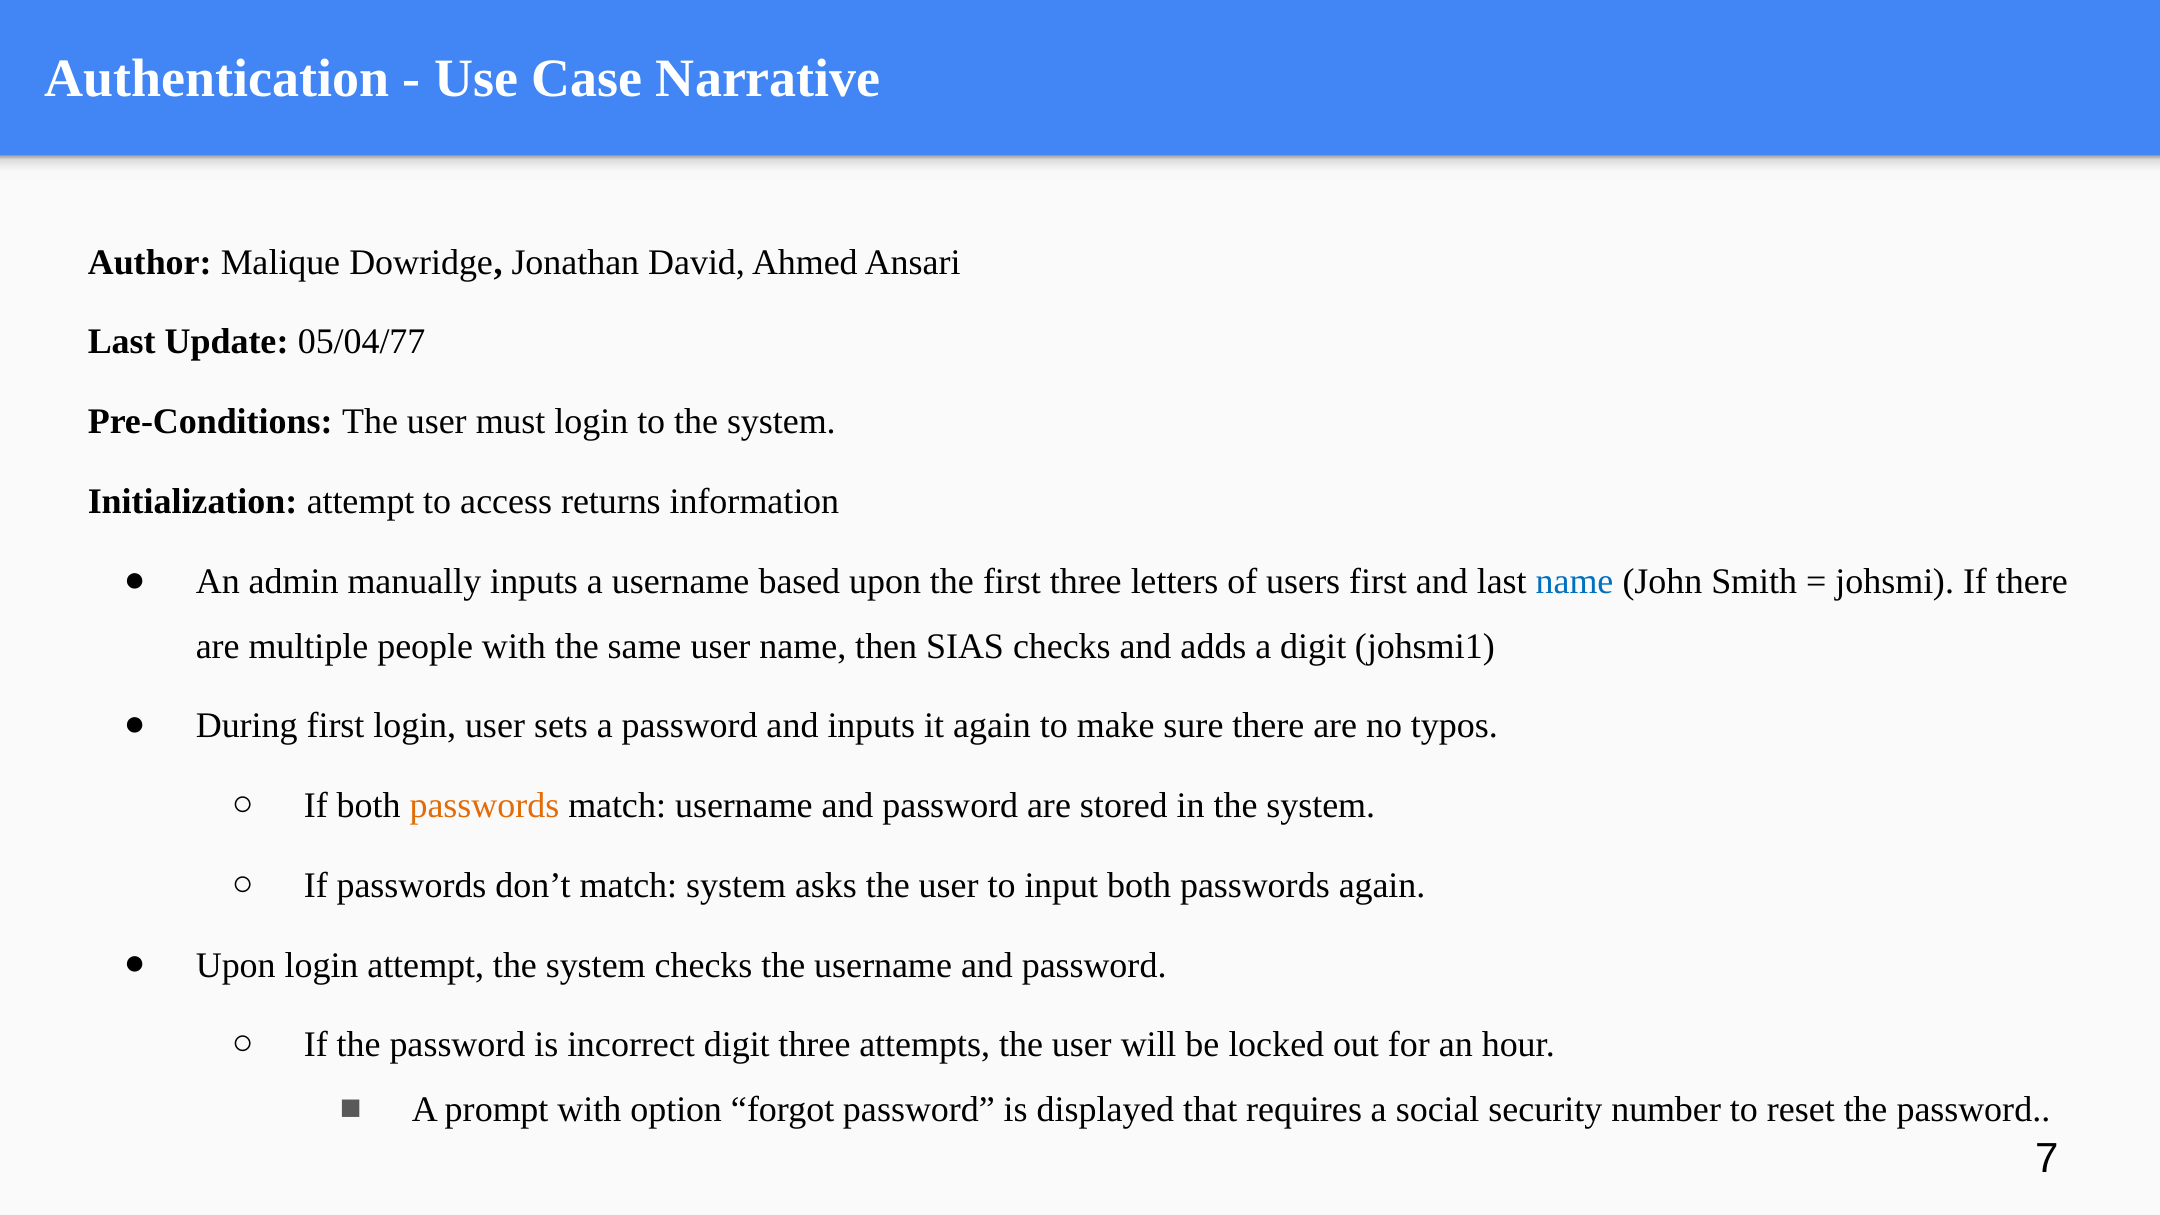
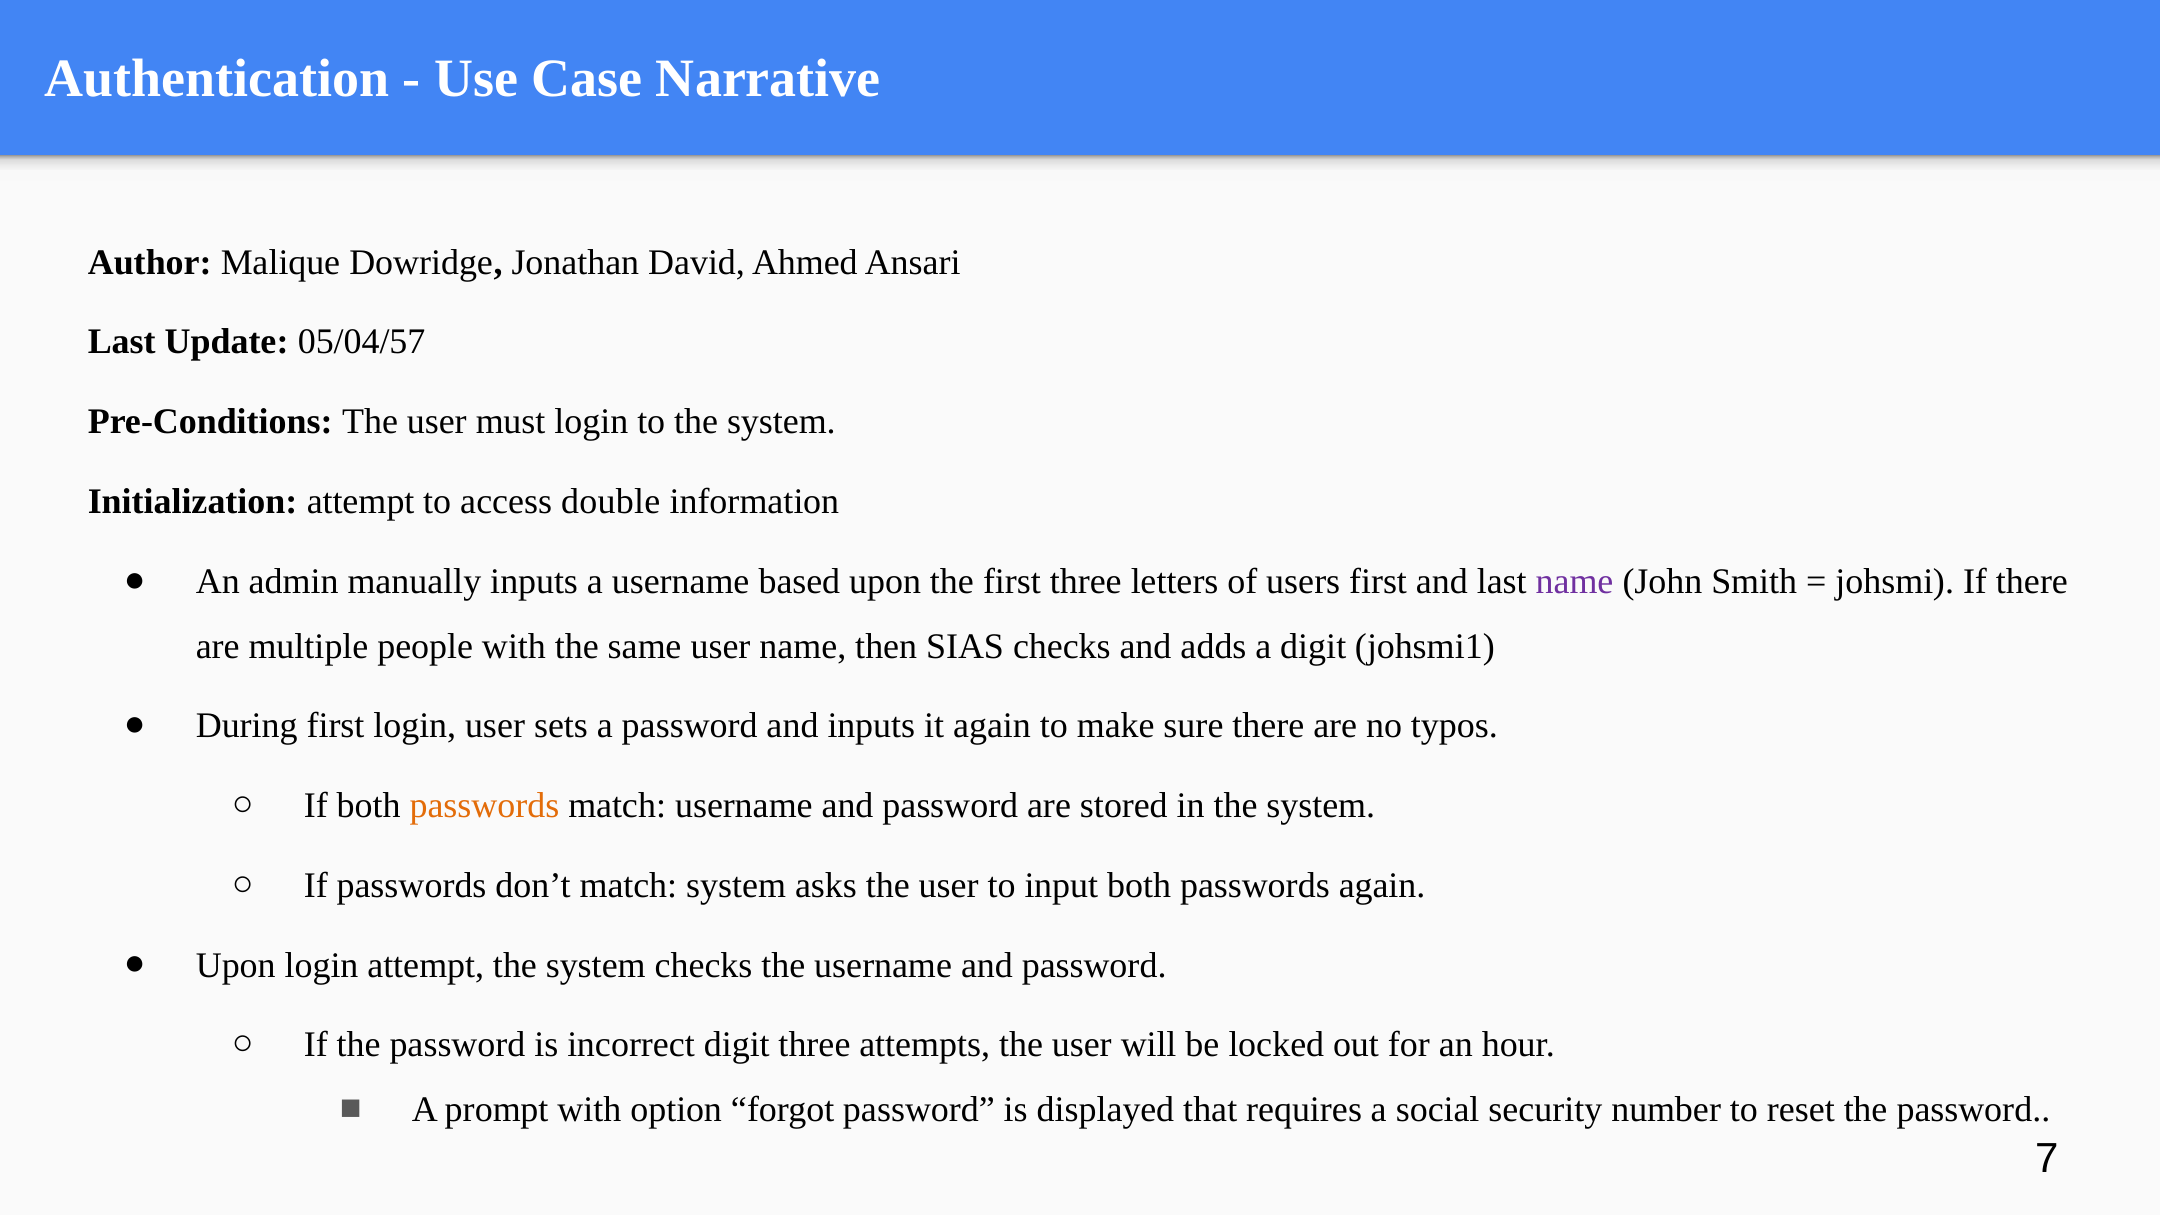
05/04/77: 05/04/77 -> 05/04/57
returns: returns -> double
name at (1575, 581) colour: blue -> purple
